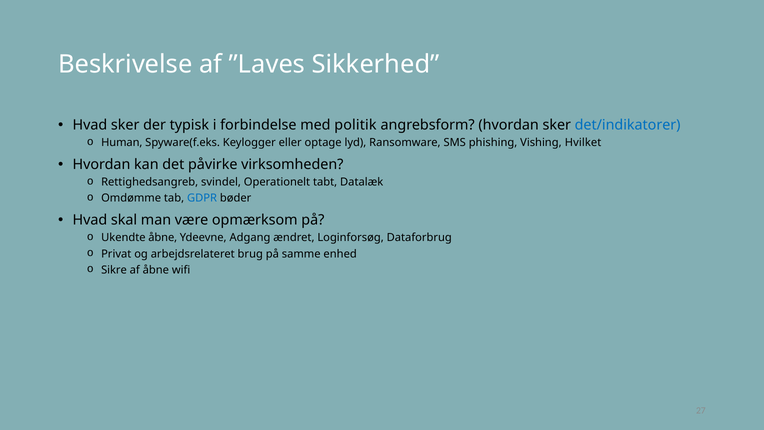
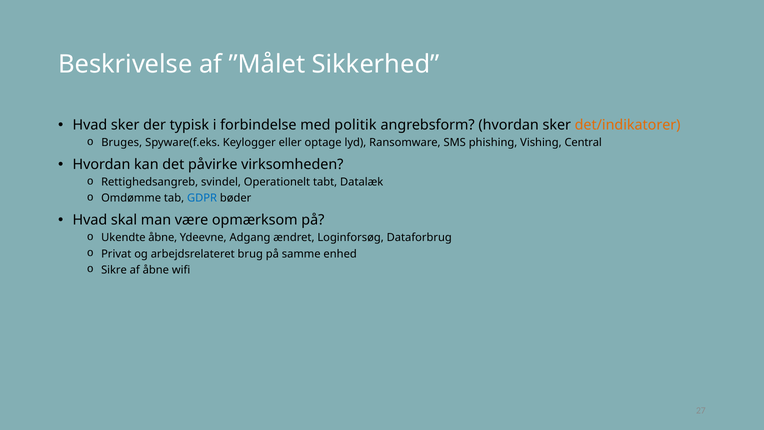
”Laves: ”Laves -> ”Målet
det/indikatorer colour: blue -> orange
Human: Human -> Bruges
Hvilket: Hvilket -> Central
